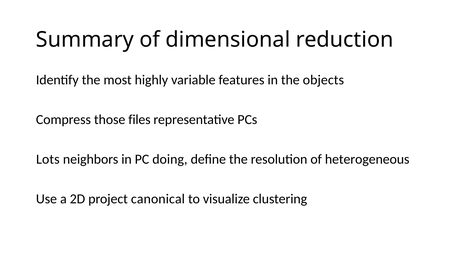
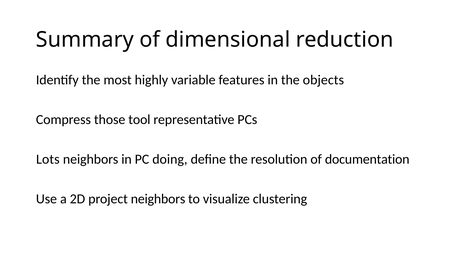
files: files -> tool
heterogeneous: heterogeneous -> documentation
project canonical: canonical -> neighbors
